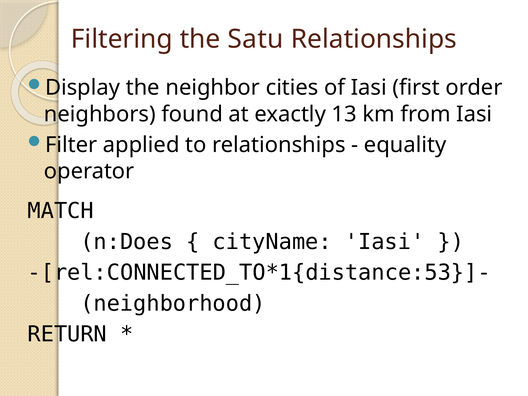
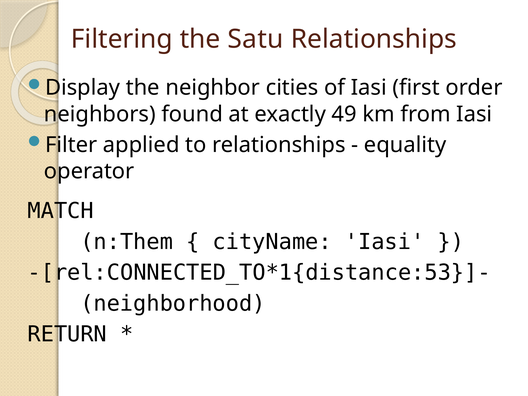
13: 13 -> 49
n:Does: n:Does -> n:Them
